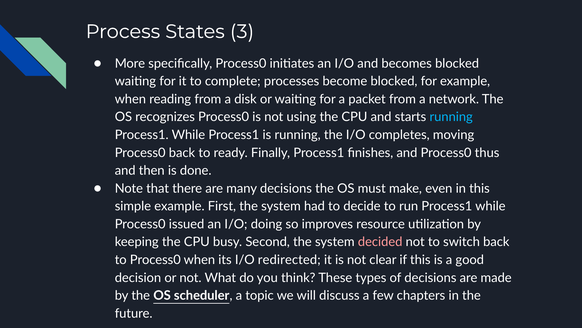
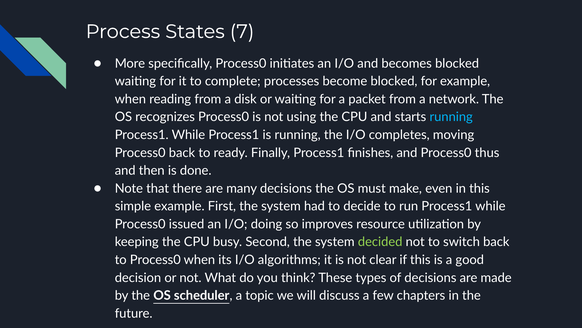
3: 3 -> 7
decided colour: pink -> light green
redirected: redirected -> algorithms
